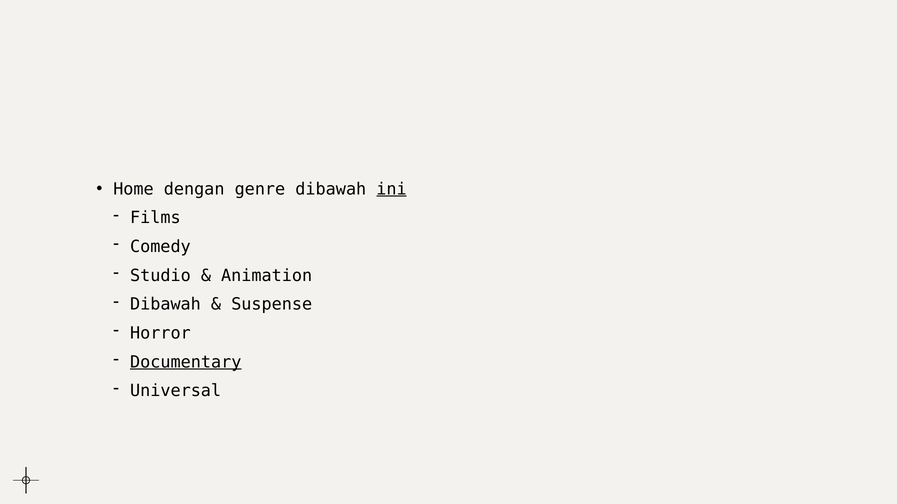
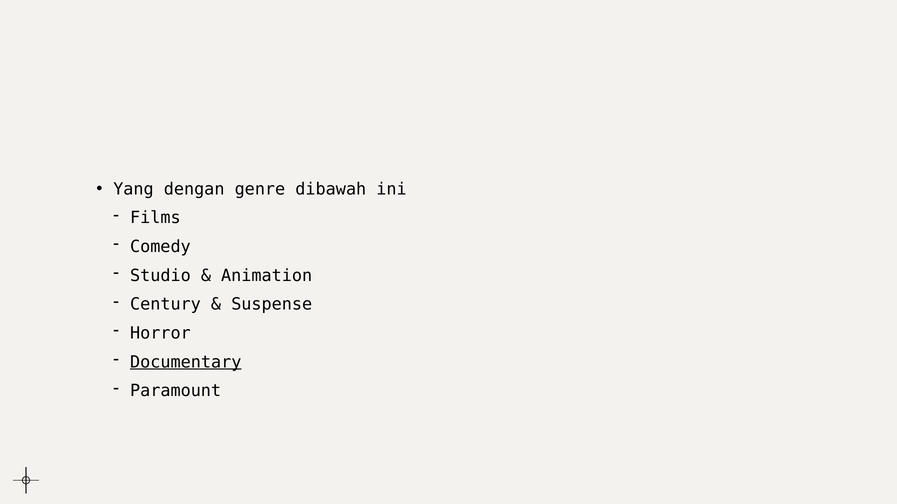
Home: Home -> Yang
ini underline: present -> none
Dibawah at (165, 305): Dibawah -> Century
Universal: Universal -> Paramount
